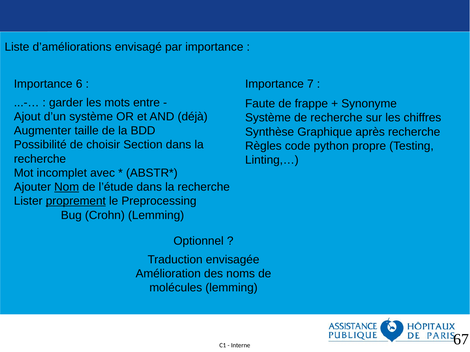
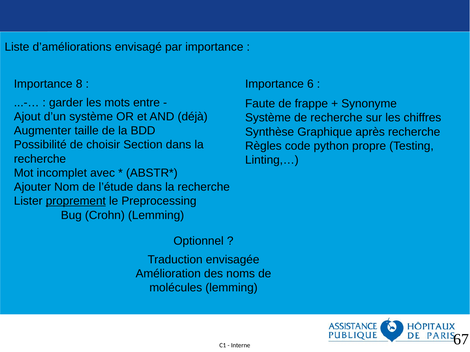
6: 6 -> 8
7: 7 -> 6
Nom underline: present -> none
